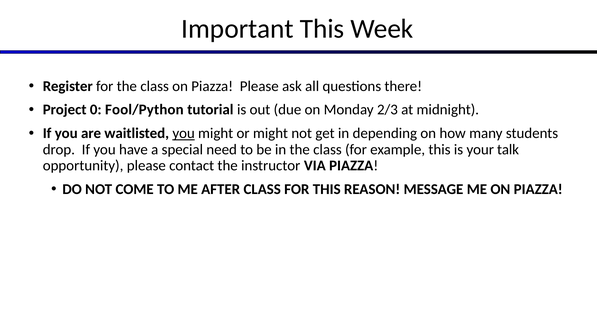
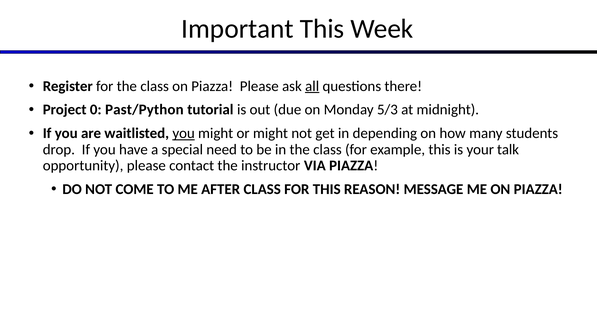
all underline: none -> present
Fool/Python: Fool/Python -> Past/Python
2/3: 2/3 -> 5/3
